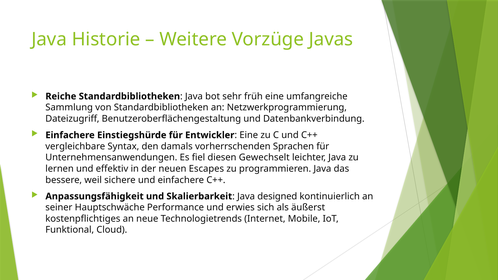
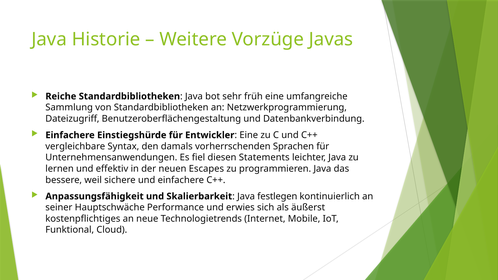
Gewechselt: Gewechselt -> Statements
designed: designed -> festlegen
